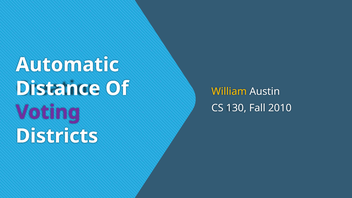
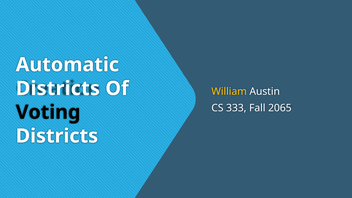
Distance at (58, 88): Distance -> Districts
130: 130 -> 333
2010: 2010 -> 2065
Voting colour: purple -> black
